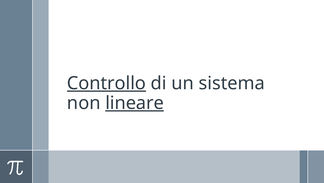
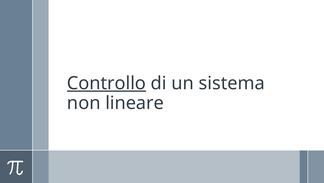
lineare underline: present -> none
